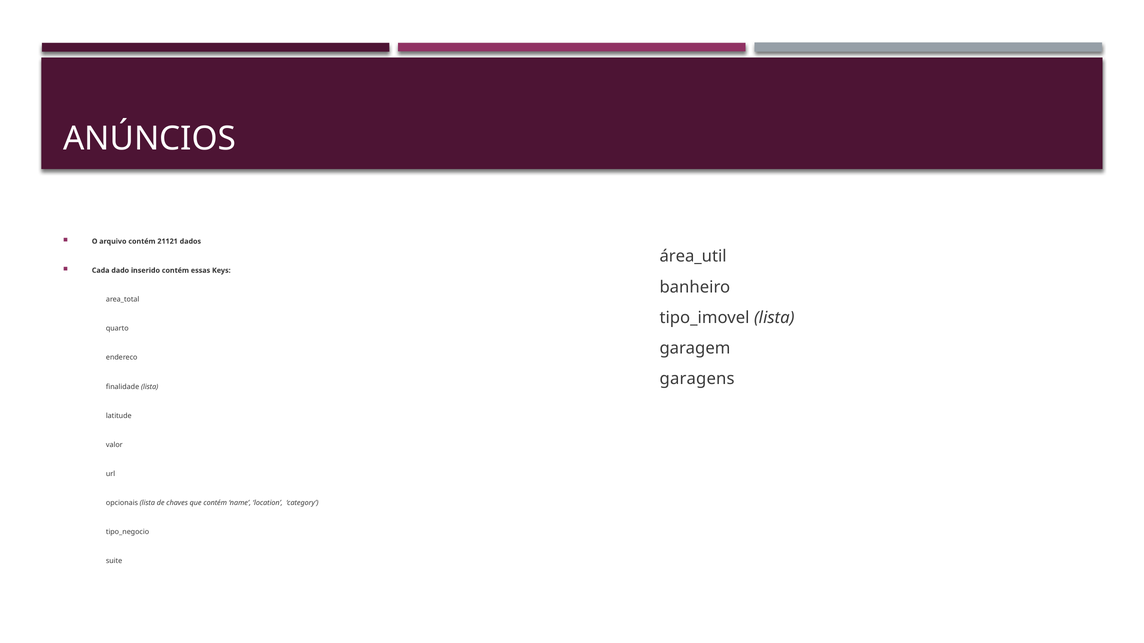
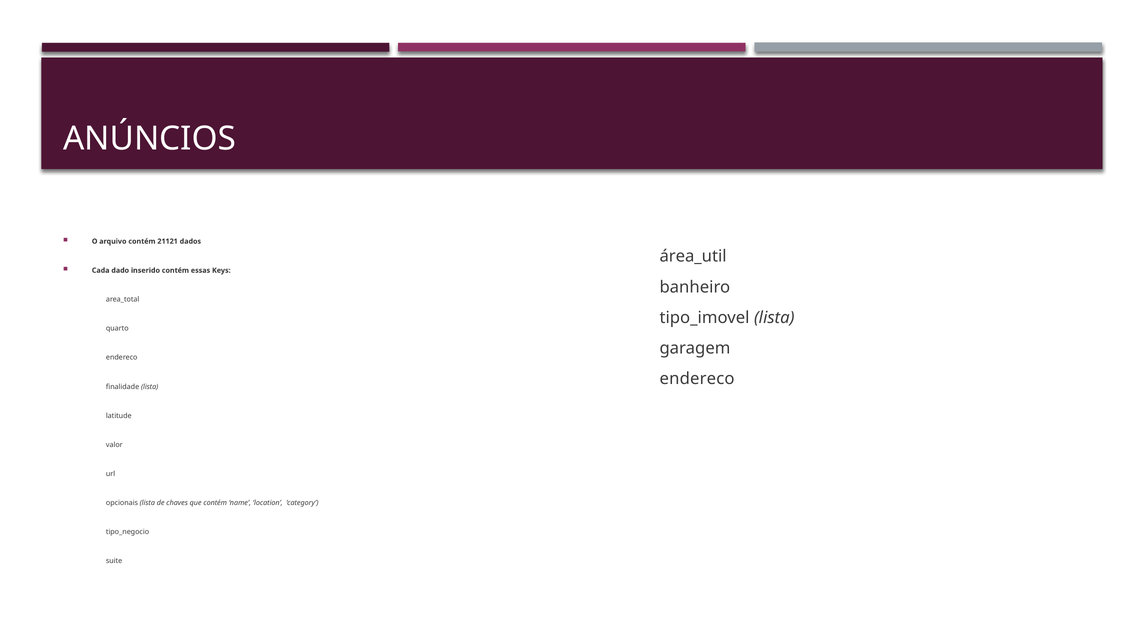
garagens at (697, 379): garagens -> endereco
